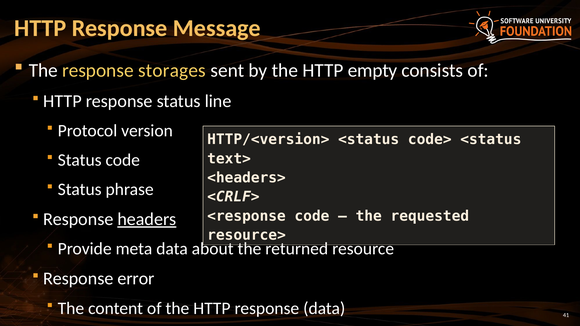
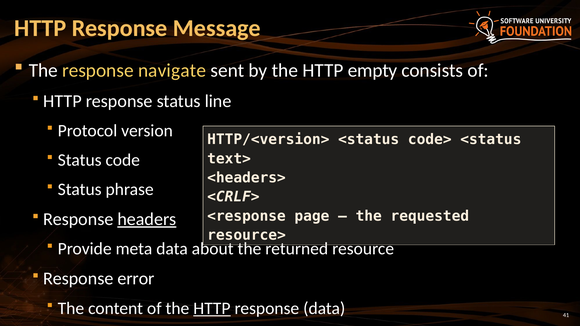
storages: storages -> navigate
<response code: code -> page
HTTP at (212, 309) underline: none -> present
